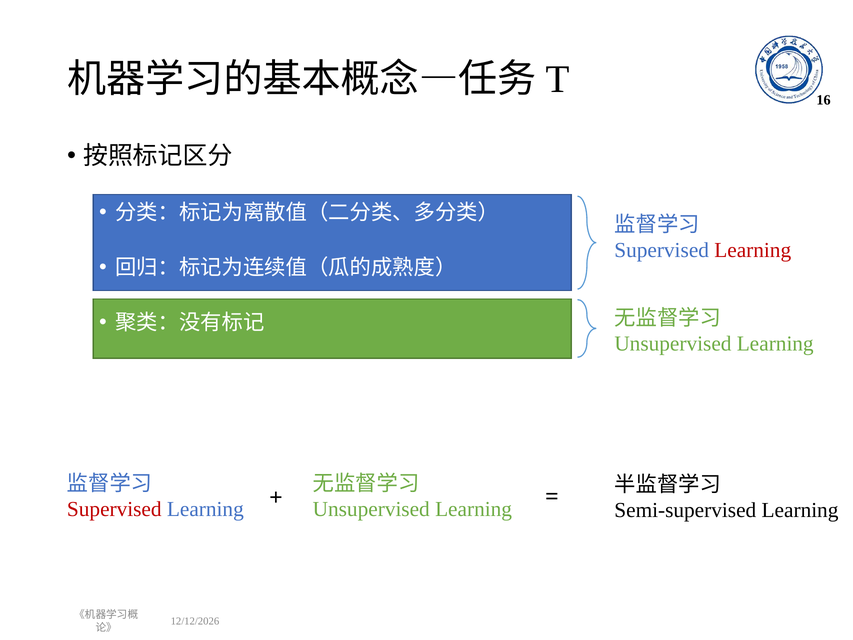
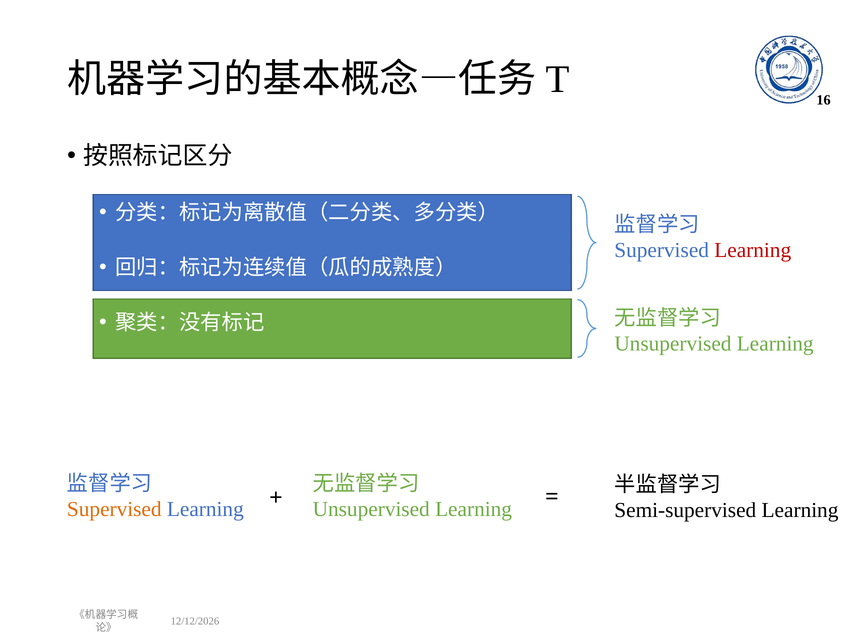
Supervised at (114, 509) colour: red -> orange
